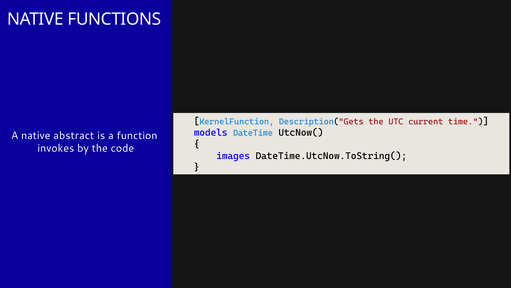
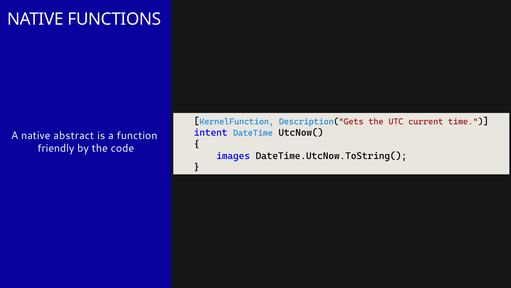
models: models -> intent
invokes: invokes -> friendly
